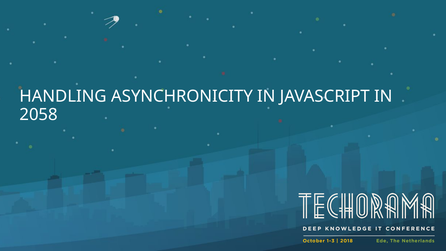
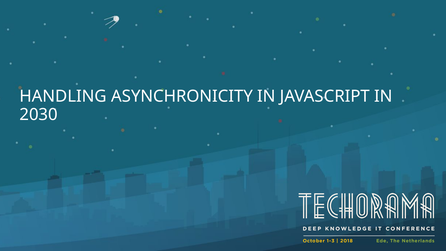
2058: 2058 -> 2030
